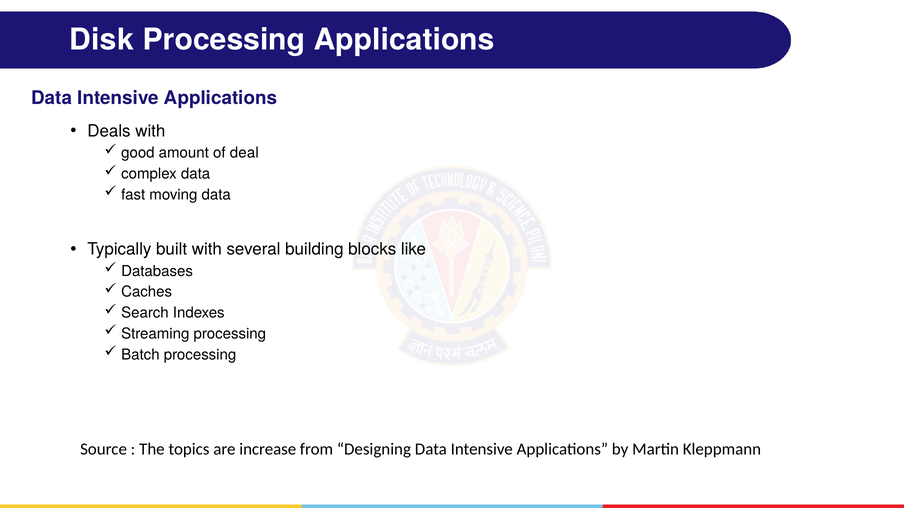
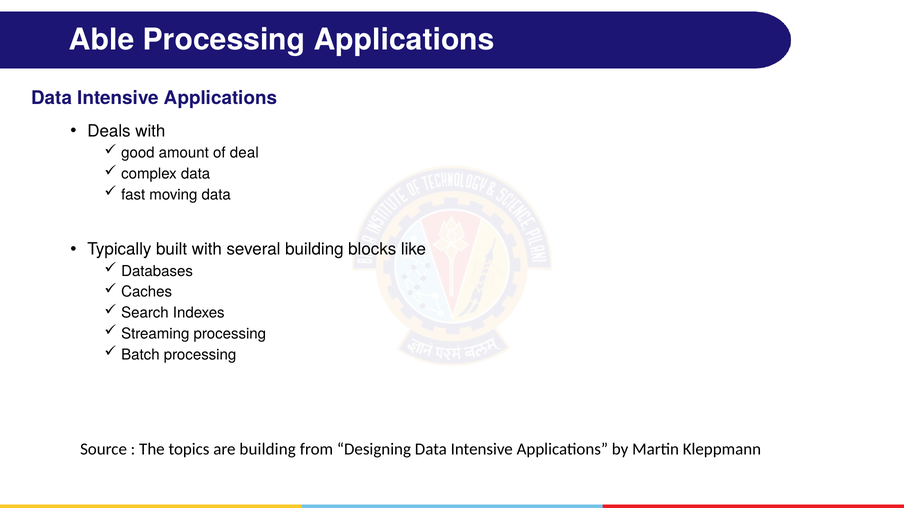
Disk: Disk -> Able
are increase: increase -> building
